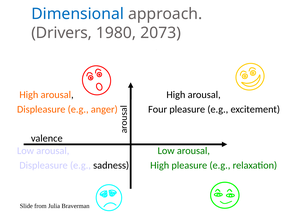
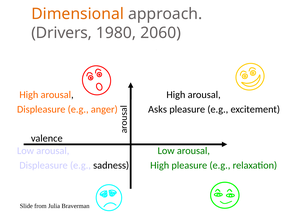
Dimensional colour: blue -> orange
2073: 2073 -> 2060
Four: Four -> Asks
